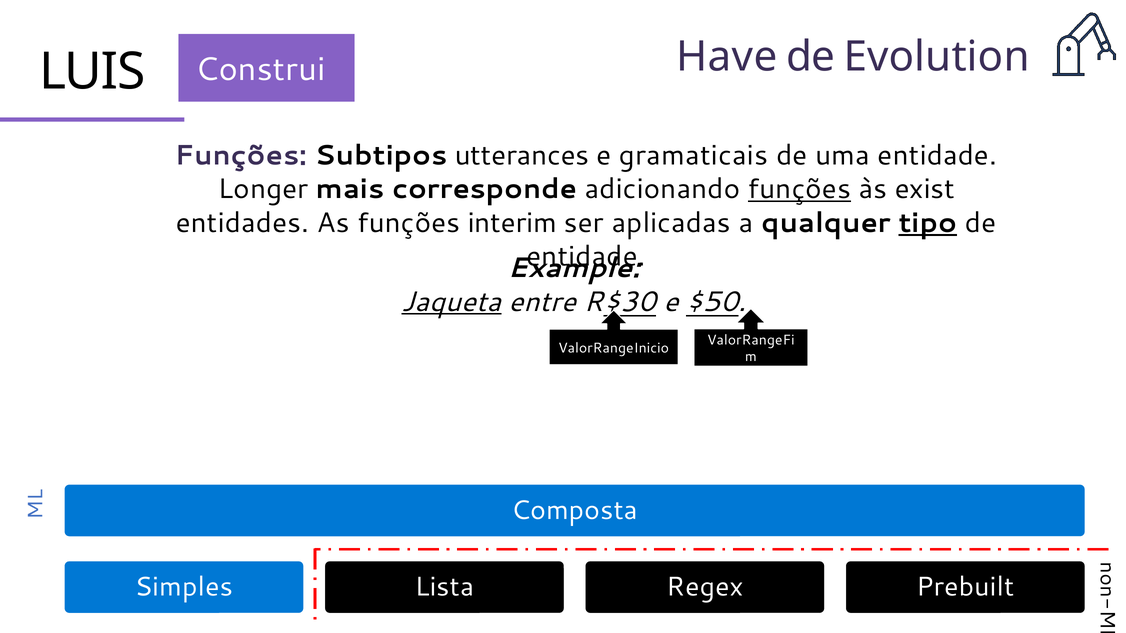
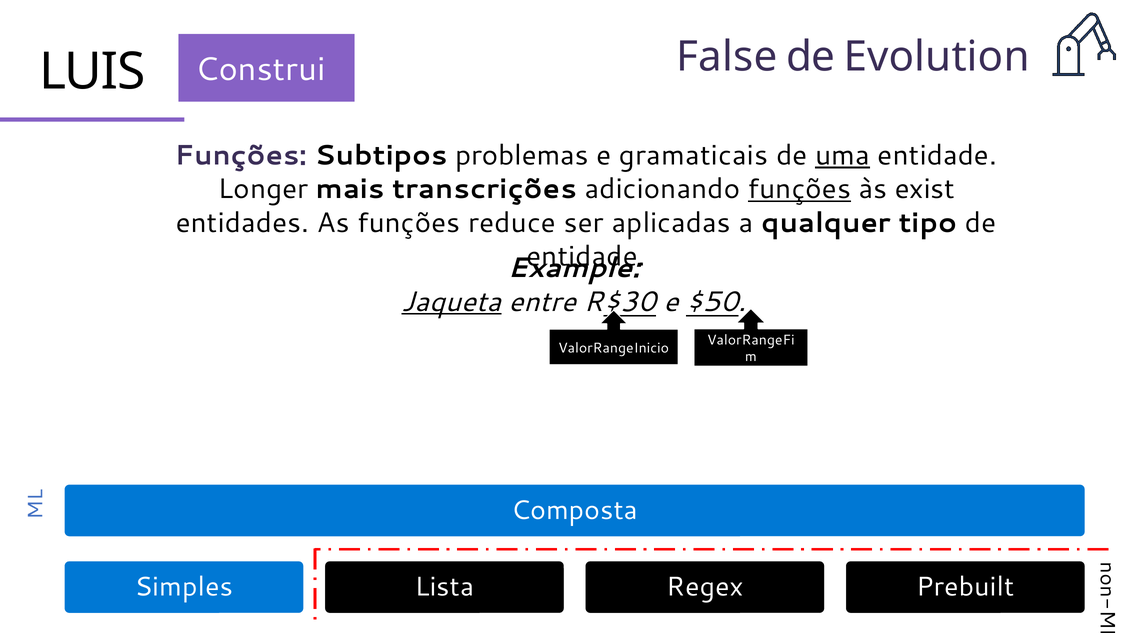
Have: Have -> False
utterances: utterances -> problemas
uma underline: none -> present
corresponde: corresponde -> transcrições
interim: interim -> reduce
tipo underline: present -> none
